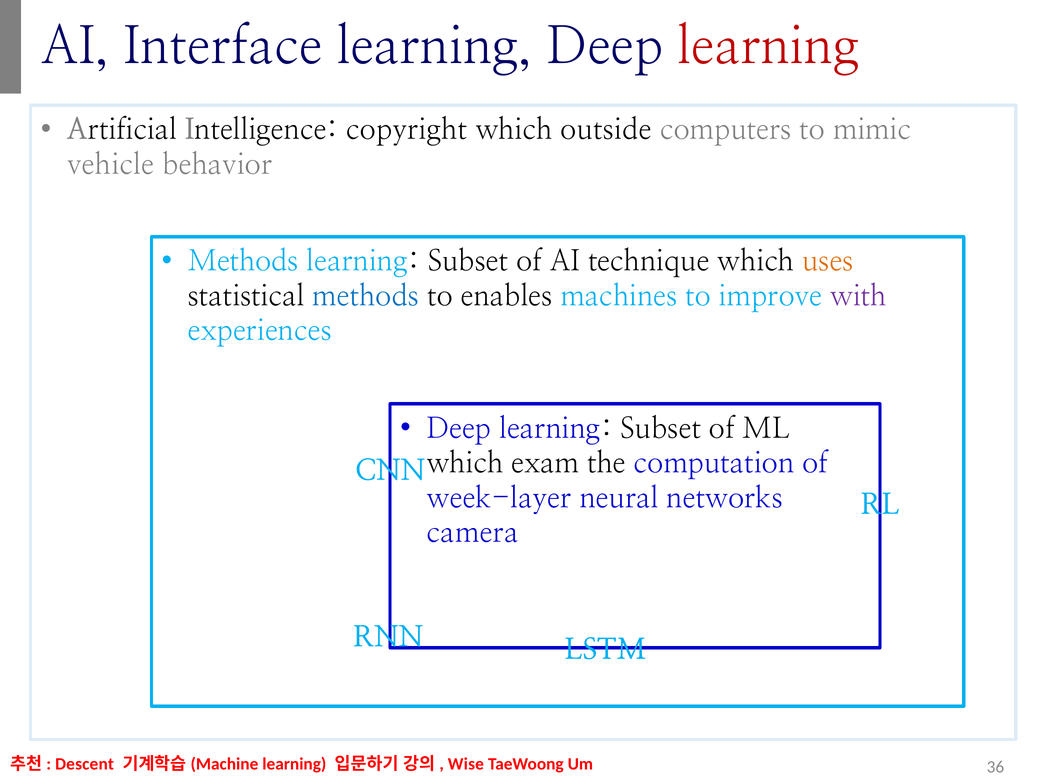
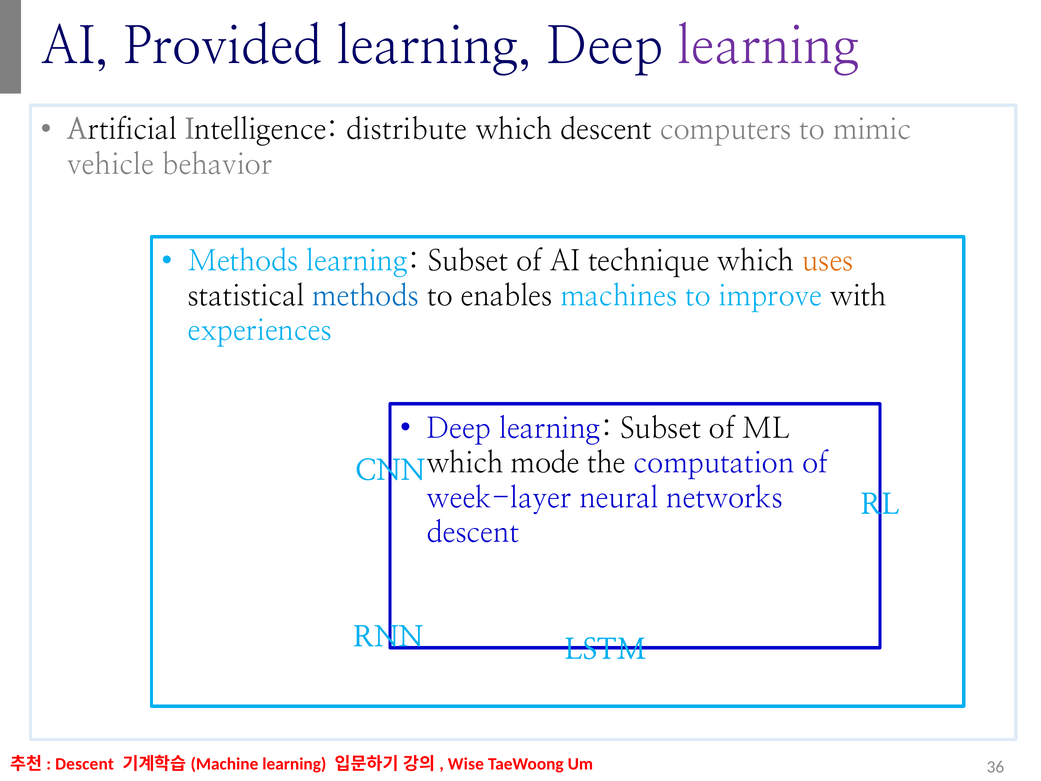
Interface: Interface -> Provided
learning at (768, 46) colour: red -> purple
copyright: copyright -> distribute
which outside: outside -> descent
with colour: purple -> black
exam: exam -> mode
camera at (473, 533): camera -> descent
